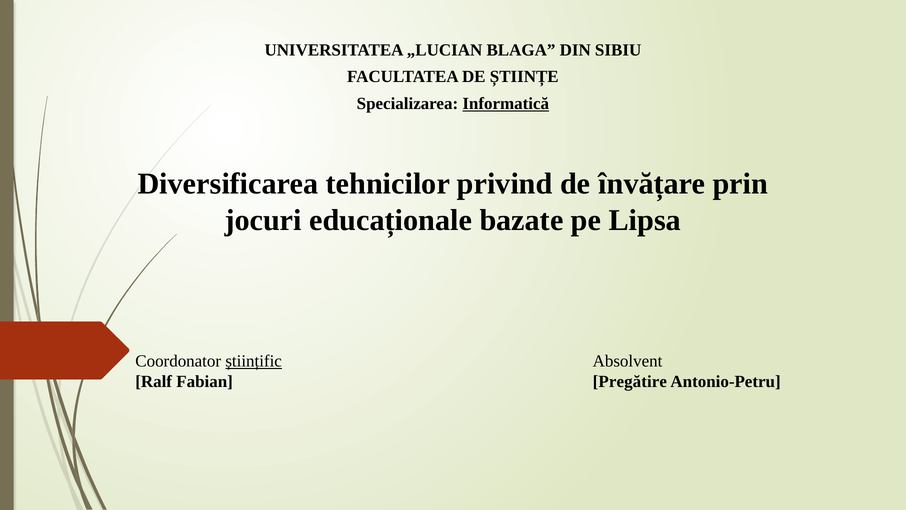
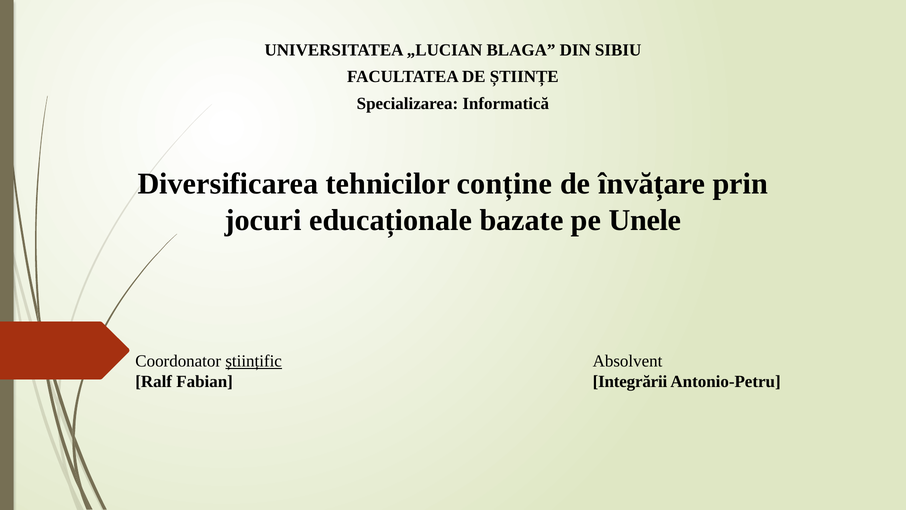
Informatică underline: present -> none
privind: privind -> conține
Lipsa: Lipsa -> Unele
Pregătire: Pregătire -> Integrării
